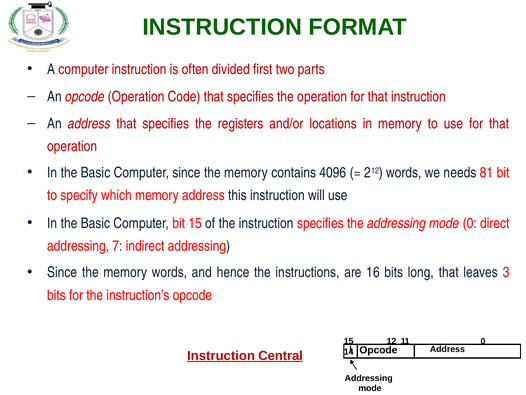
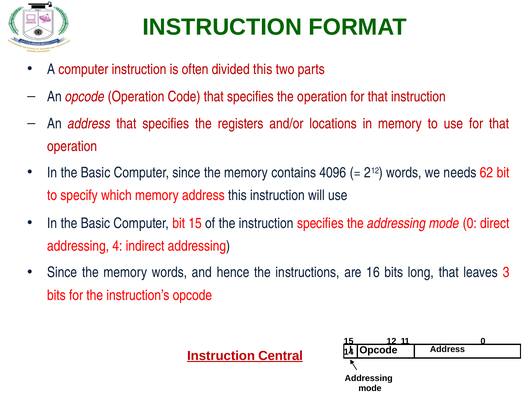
divided first: first -> this
81: 81 -> 62
7: 7 -> 4
